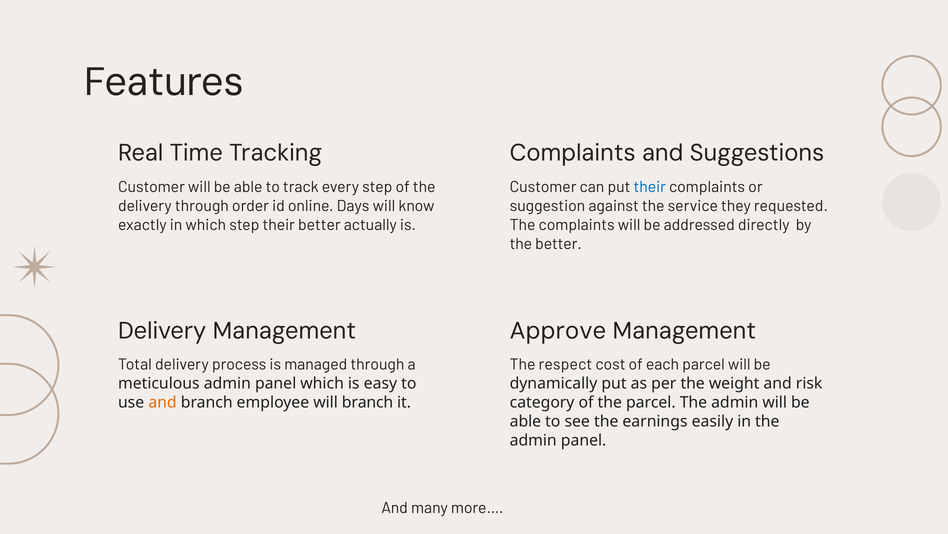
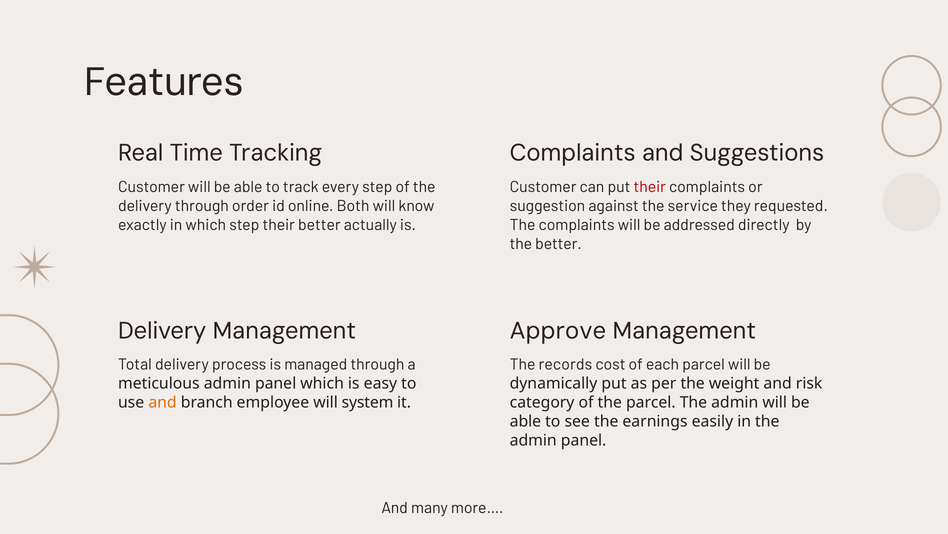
their at (650, 187) colour: blue -> red
Days: Days -> Both
respect: respect -> records
will branch: branch -> system
